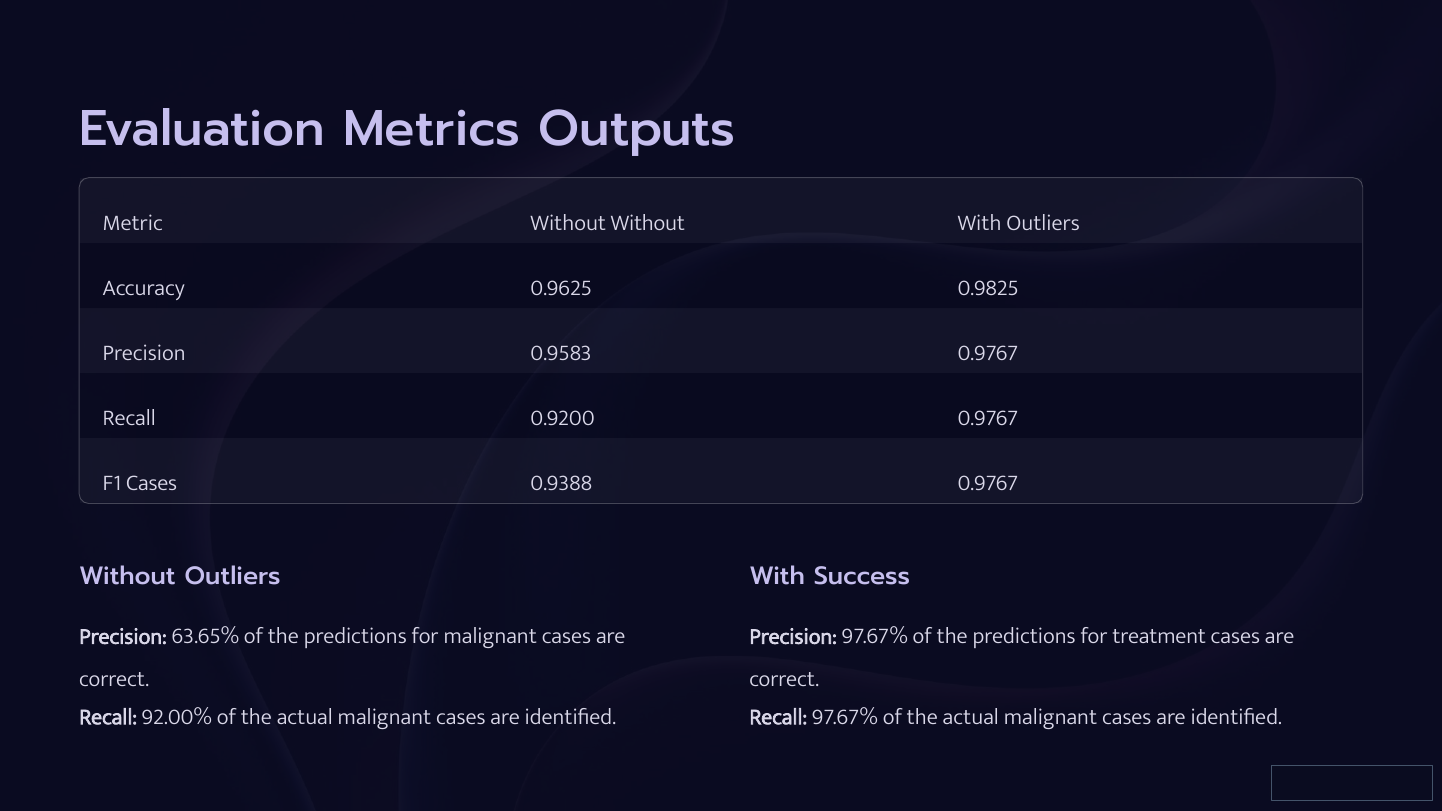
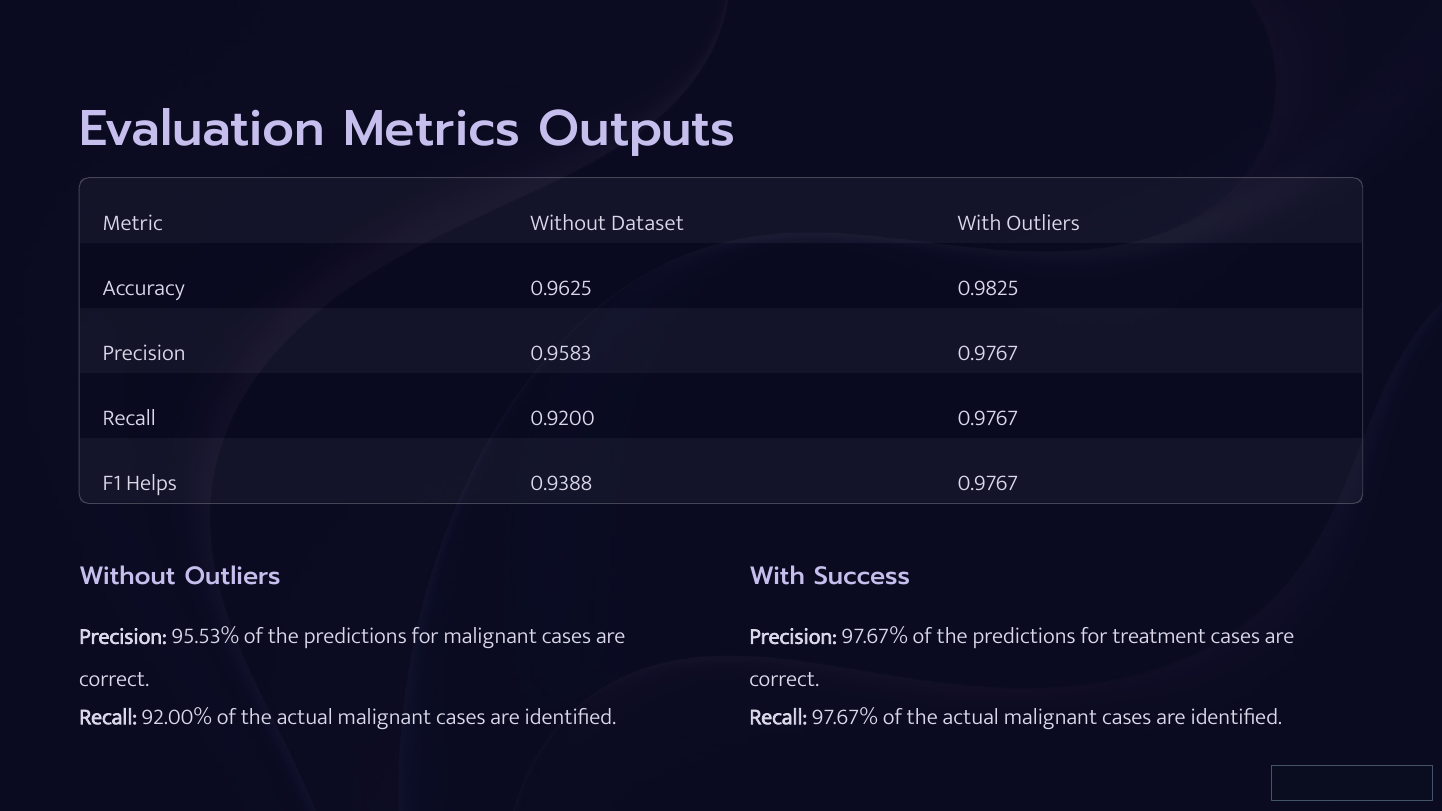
Without Without: Without -> Dataset
F1 Cases: Cases -> Helps
63.65%: 63.65% -> 95.53%
